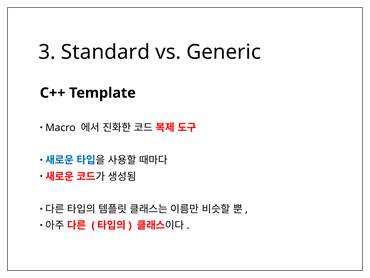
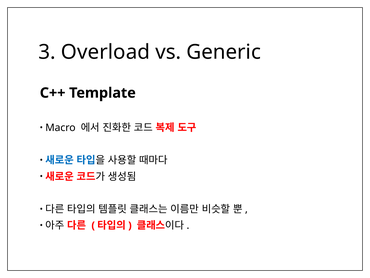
Standard: Standard -> Overload
